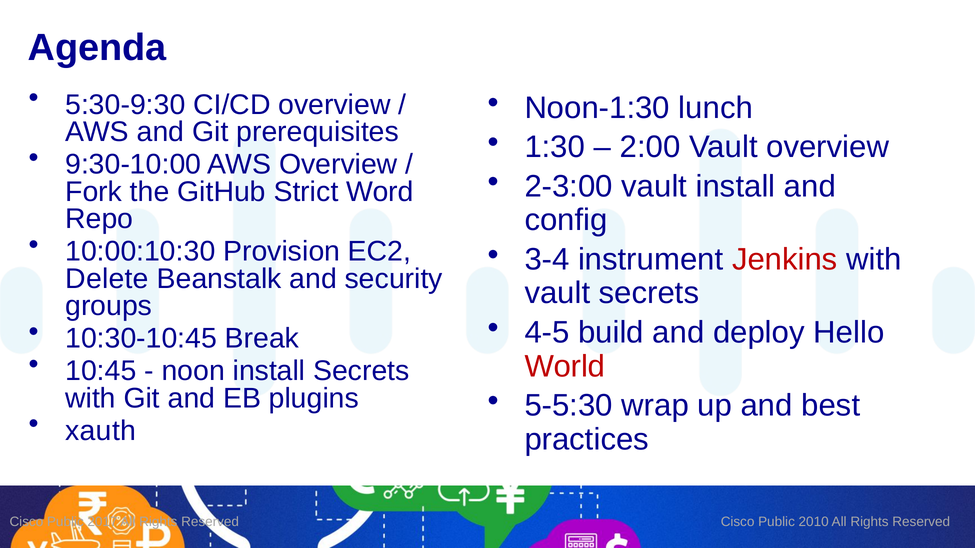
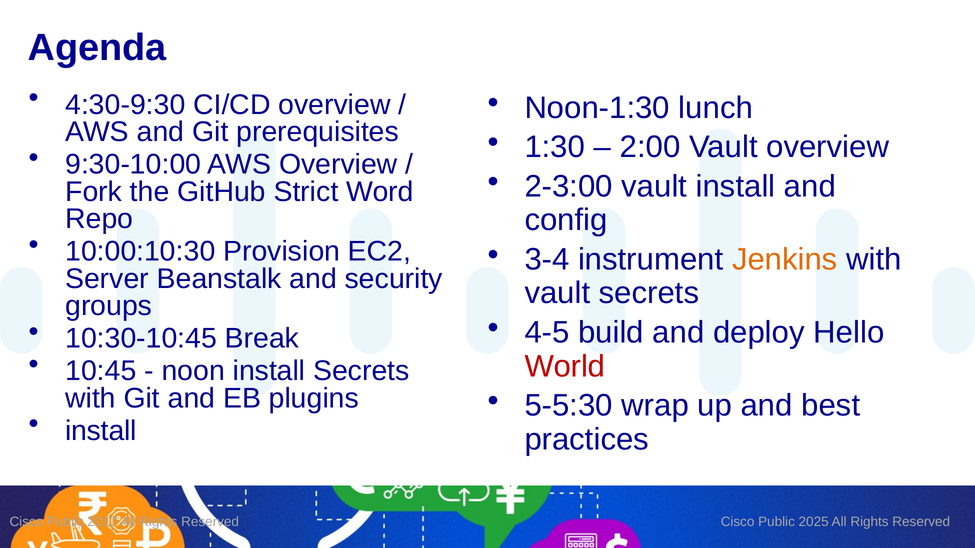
5:30-9:30: 5:30-9:30 -> 4:30-9:30
Jenkins colour: red -> orange
Delete: Delete -> Server
xauth at (101, 431): xauth -> install
2010: 2010 -> 2025
